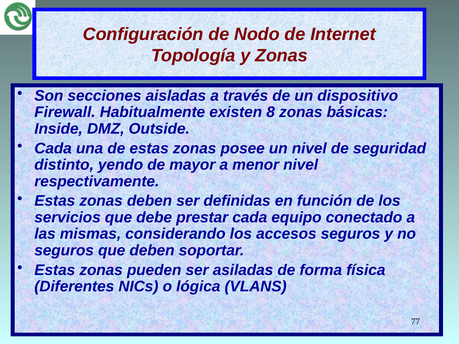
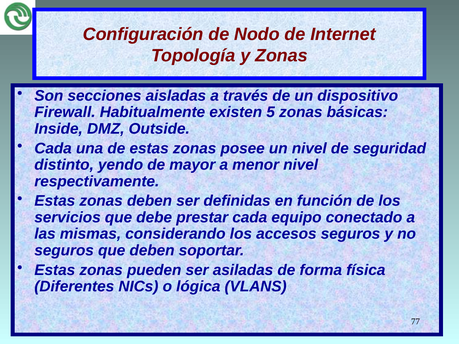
8: 8 -> 5
